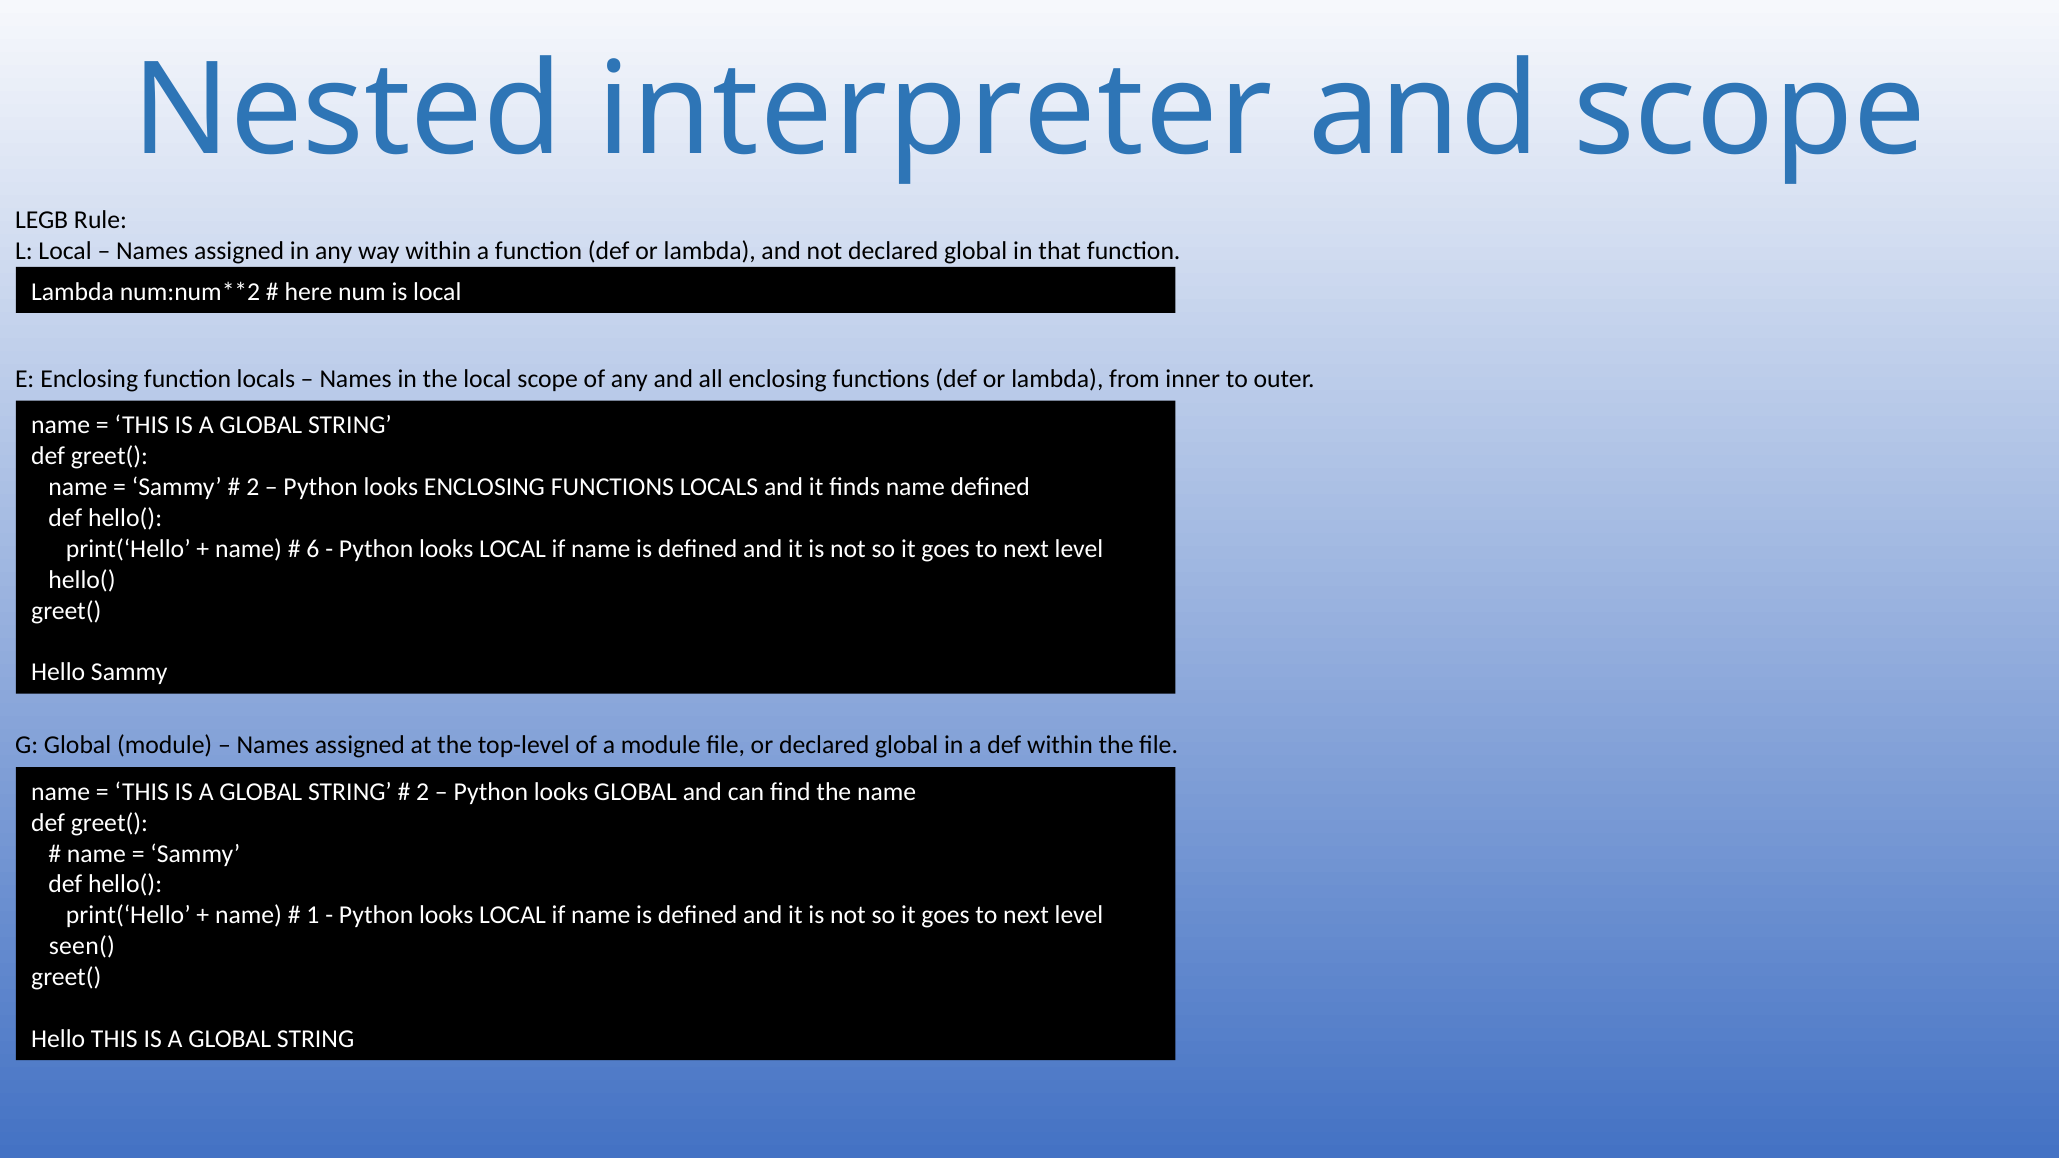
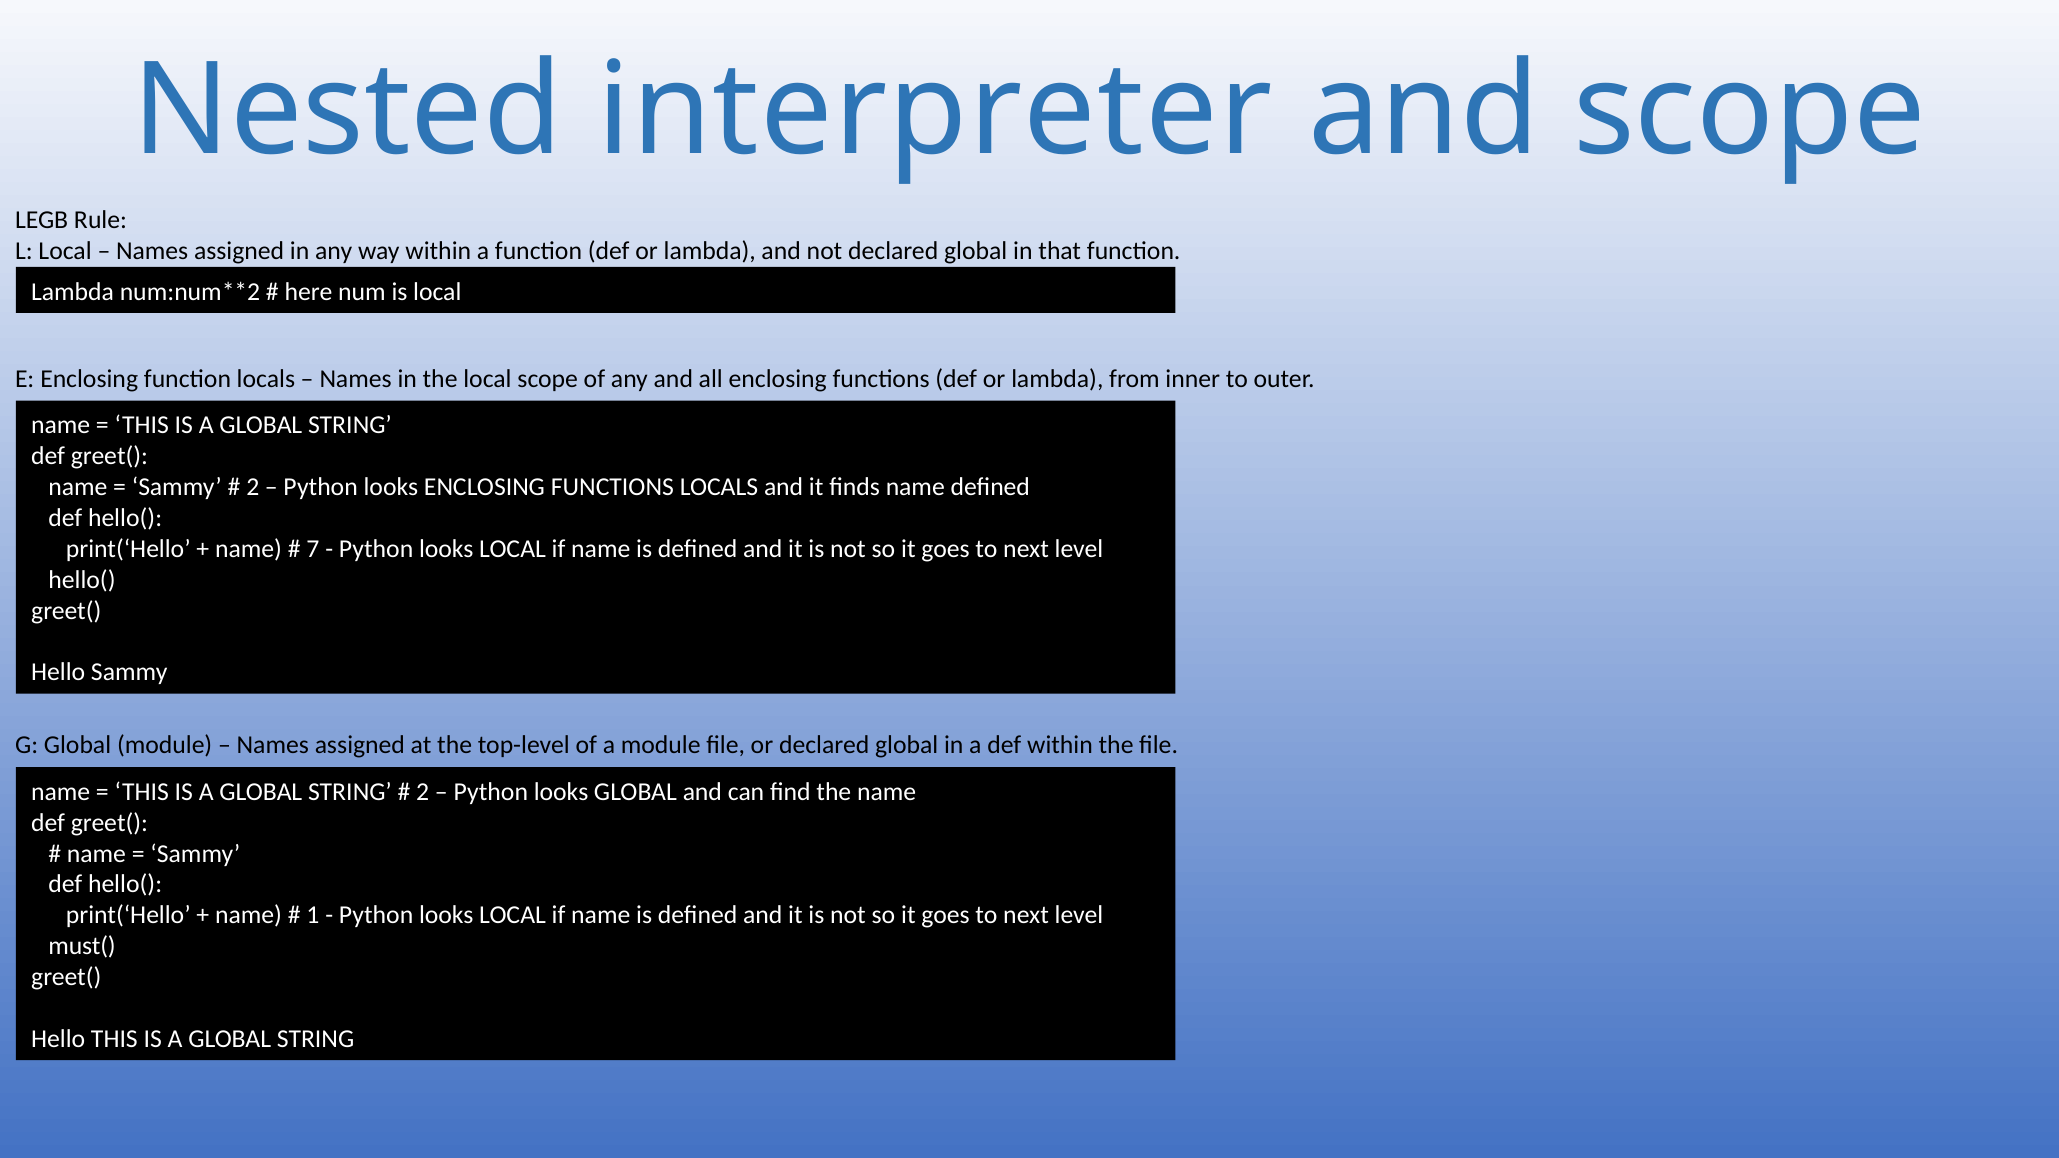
6: 6 -> 7
seen(: seen( -> must(
